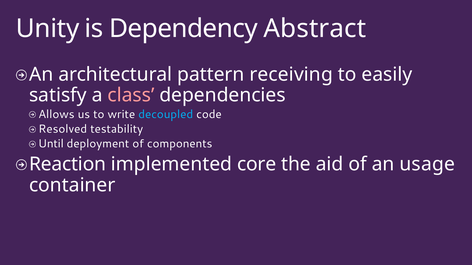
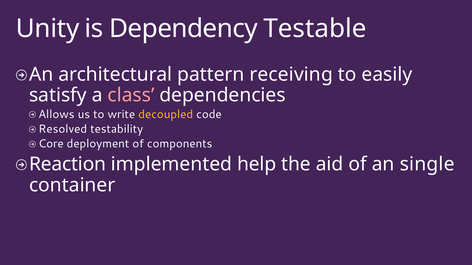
Abstract: Abstract -> Testable
decoupled colour: light blue -> yellow
Until: Until -> Core
core: core -> help
usage: usage -> single
